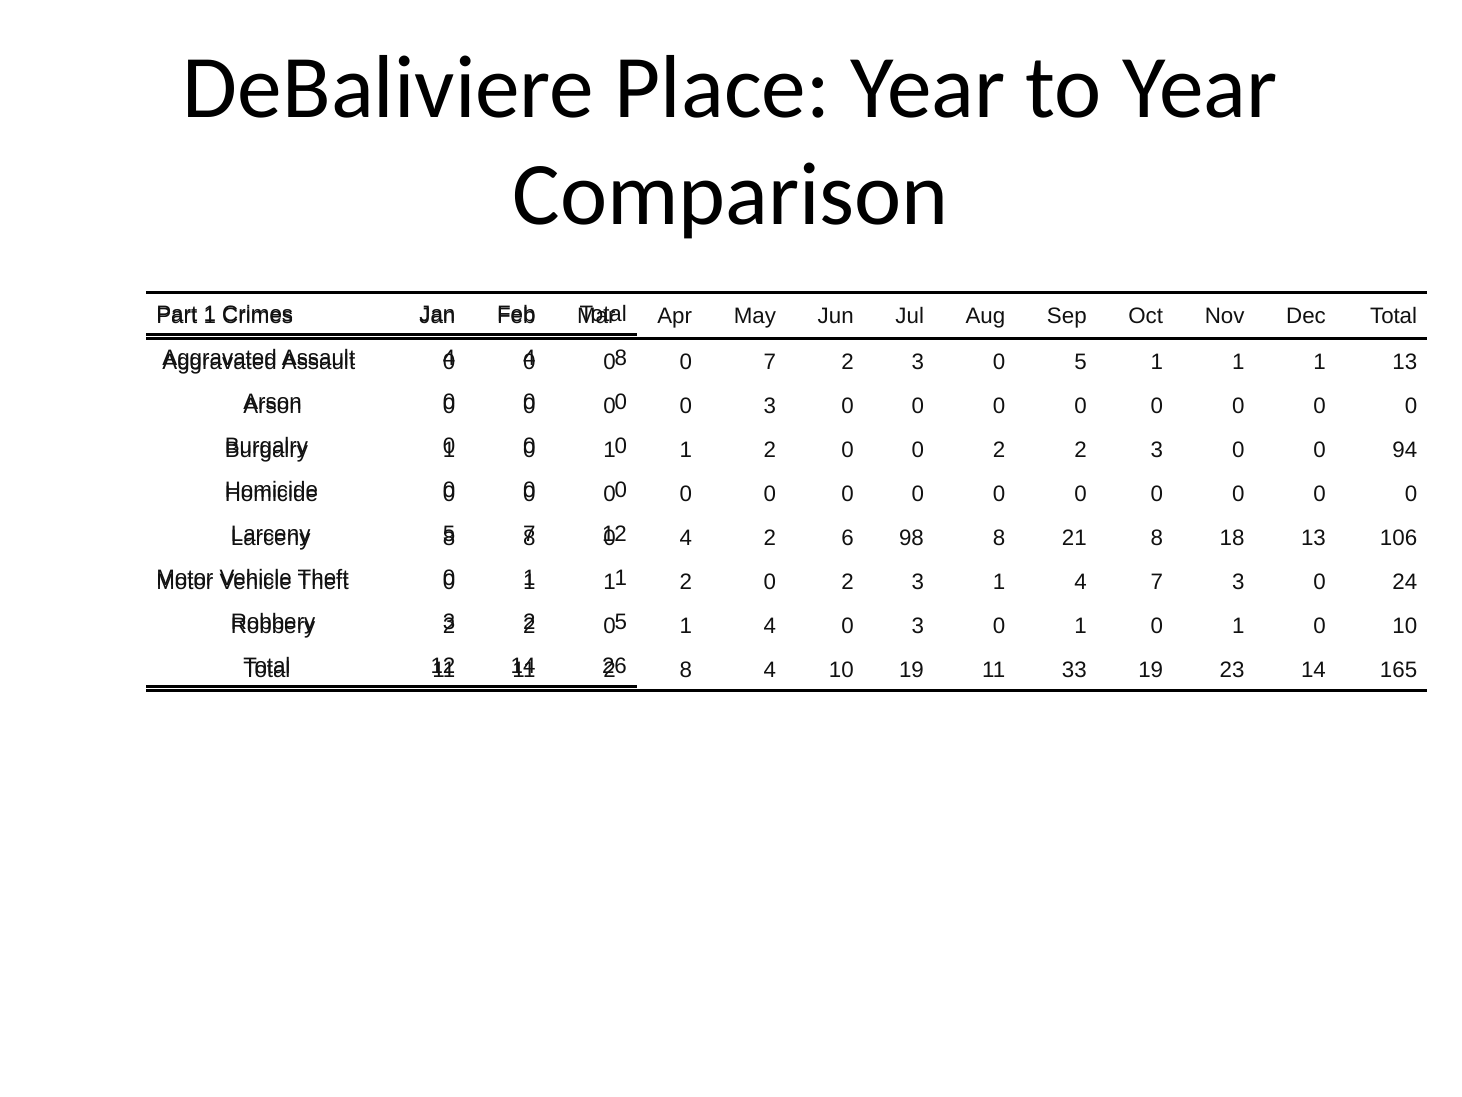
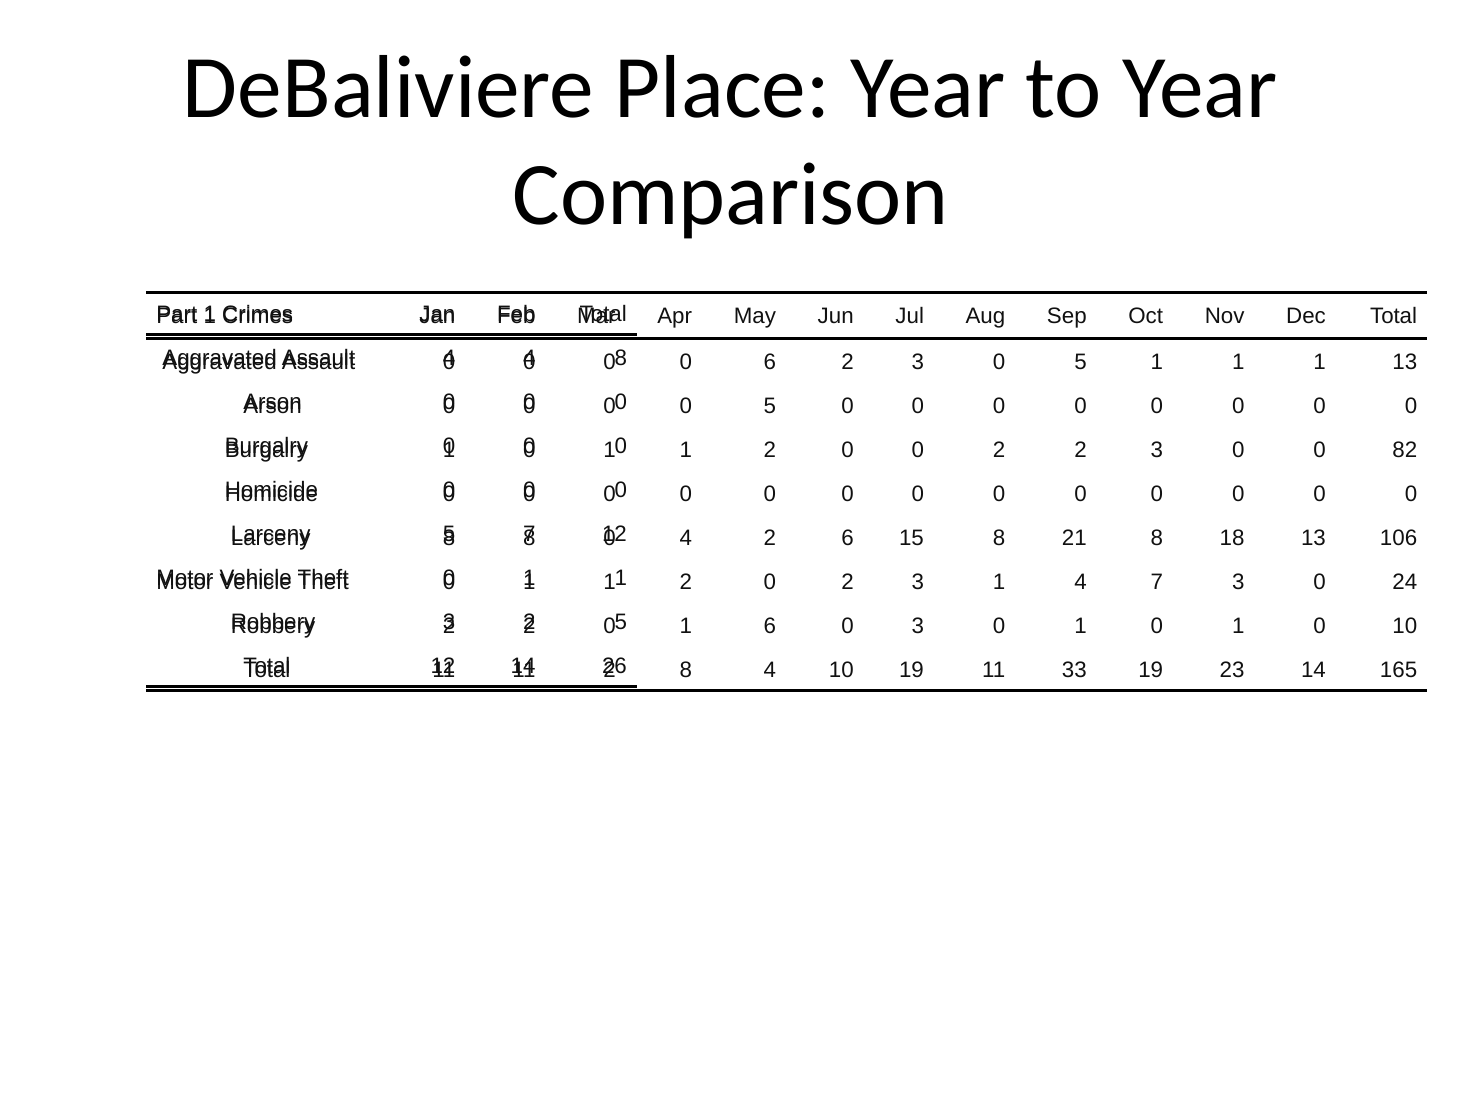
0 7: 7 -> 6
0 0 3: 3 -> 5
94: 94 -> 82
98: 98 -> 15
0 1 4: 4 -> 6
